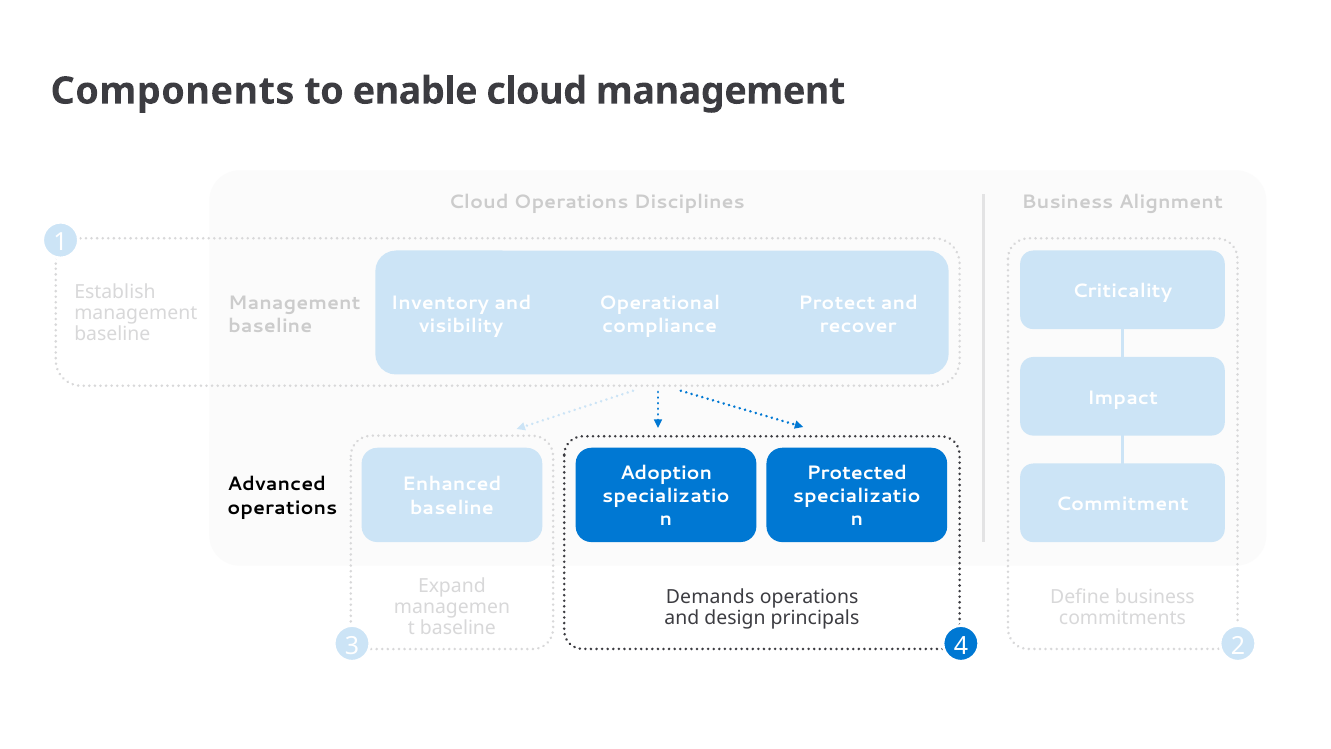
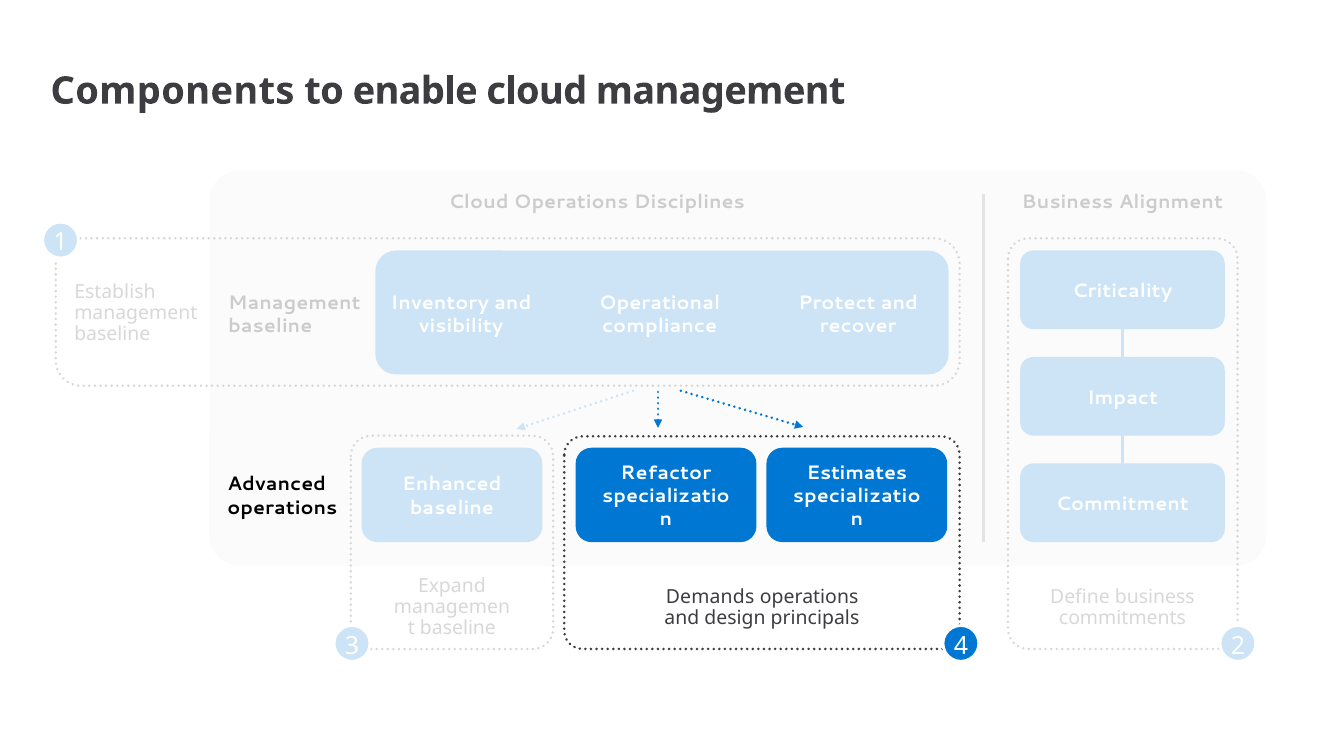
Adoption: Adoption -> Refactor
Protected: Protected -> Estimates
